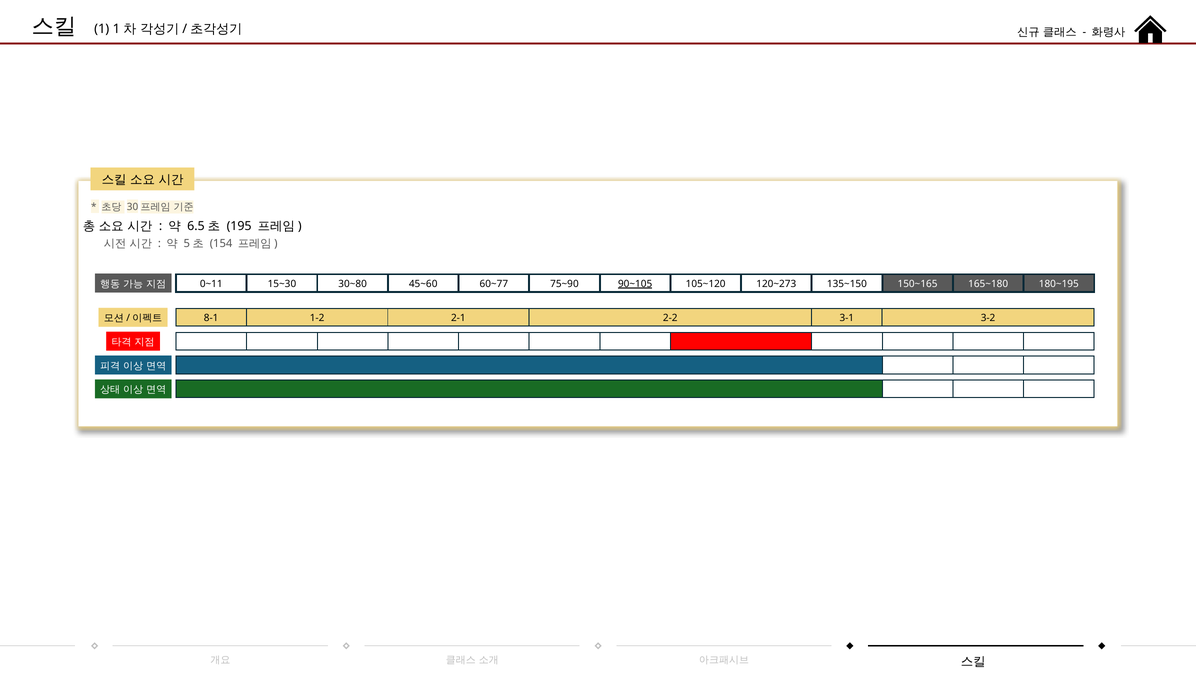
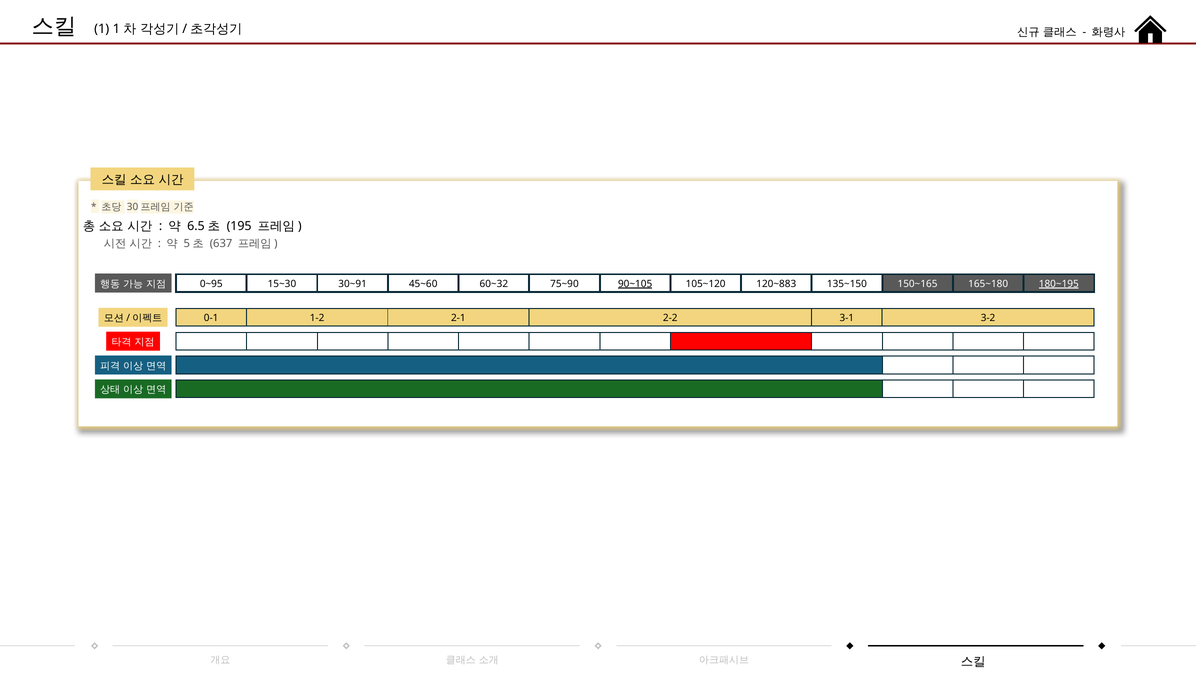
154: 154 -> 637
0~11: 0~11 -> 0~95
30~80: 30~80 -> 30~91
60~77: 60~77 -> 60~32
120~273: 120~273 -> 120~883
180~195 underline: none -> present
8-1: 8-1 -> 0-1
